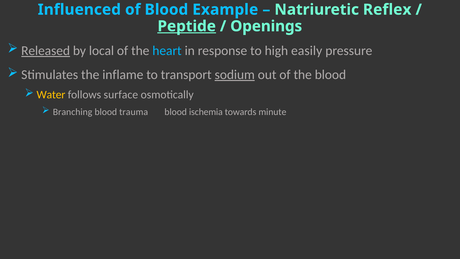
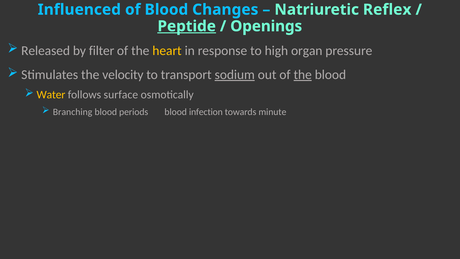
Example: Example -> Changes
Released underline: present -> none
local: local -> filter
heart colour: light blue -> yellow
easily: easily -> organ
inflame: inflame -> velocity
the at (303, 75) underline: none -> present
trauma: trauma -> periods
ischemia: ischemia -> infection
